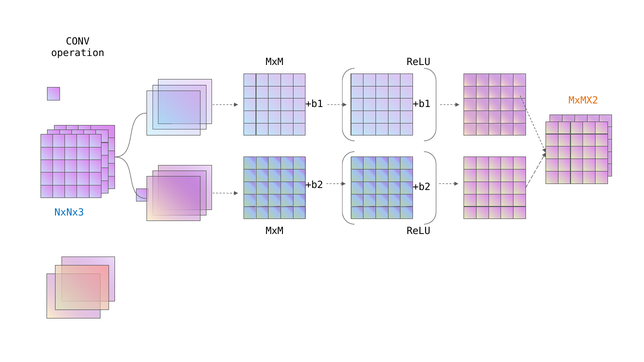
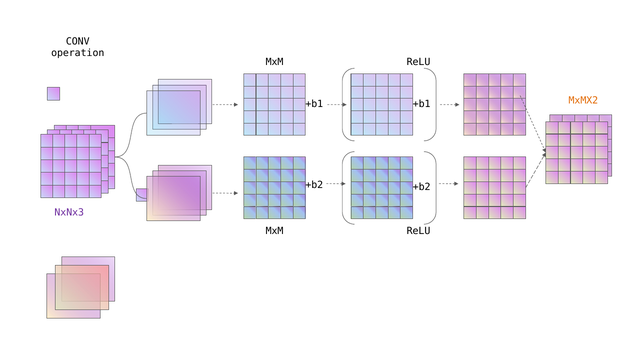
NxNx3 colour: blue -> purple
